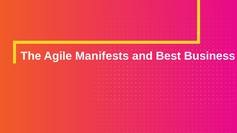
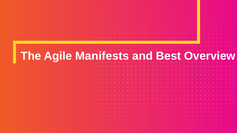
Business: Business -> Overview
